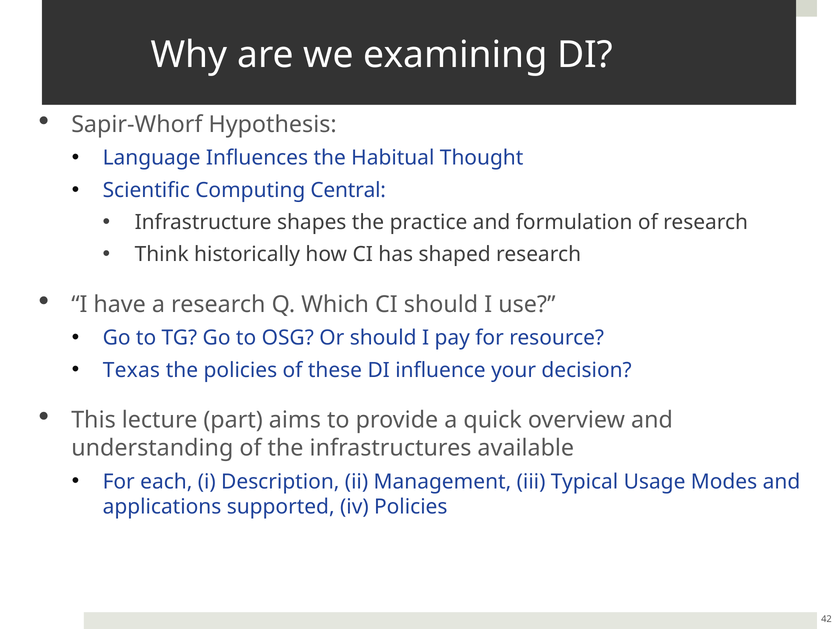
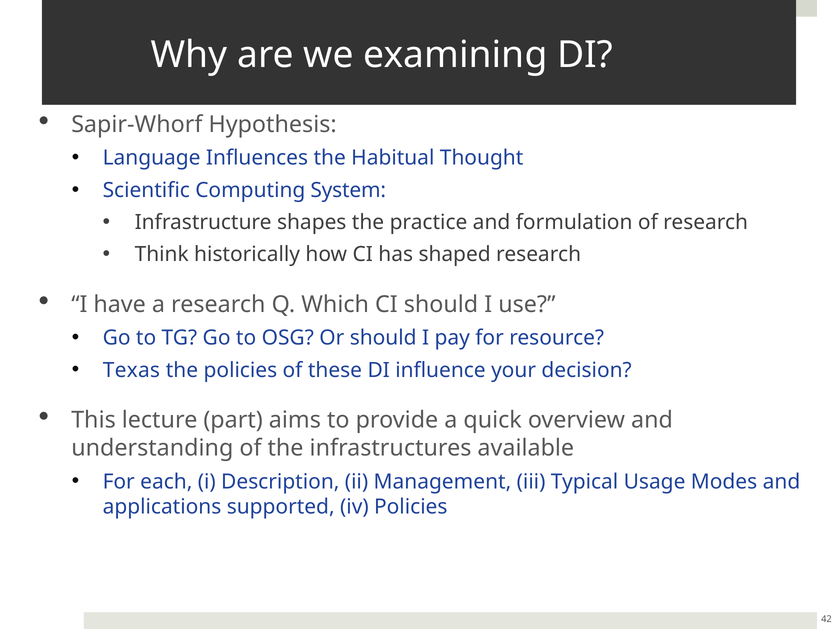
Central: Central -> System
